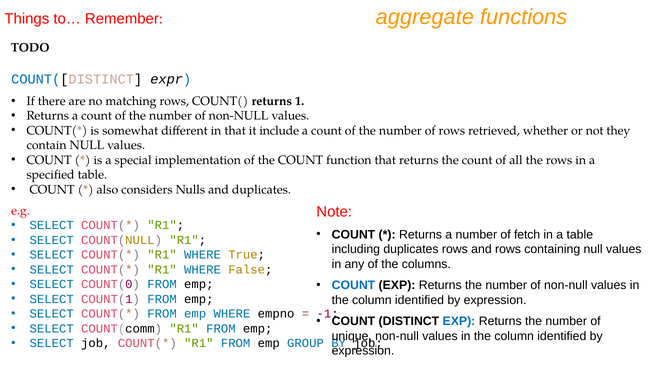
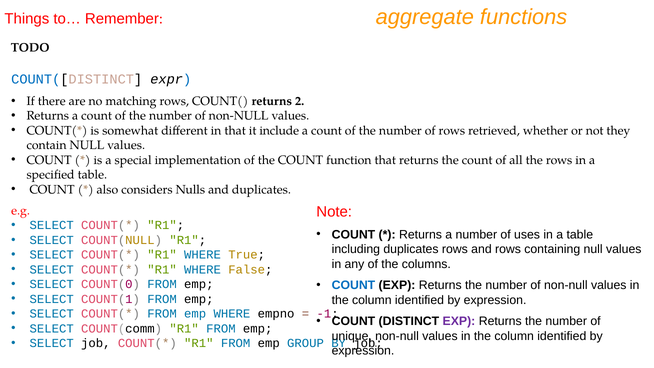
1: 1 -> 2
fetch: fetch -> uses
EXP at (459, 321) colour: blue -> purple
